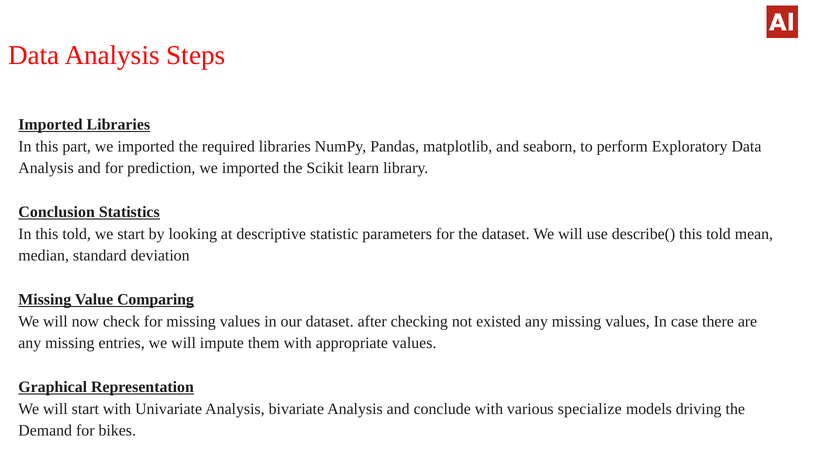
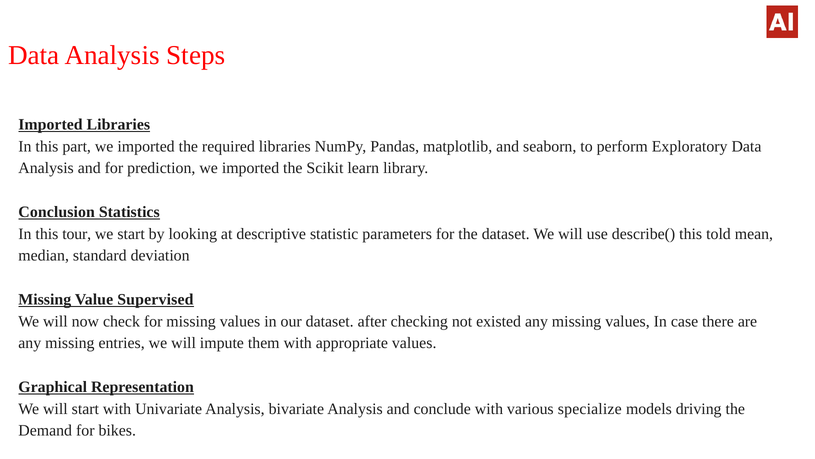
In this told: told -> tour
Comparing: Comparing -> Supervised
